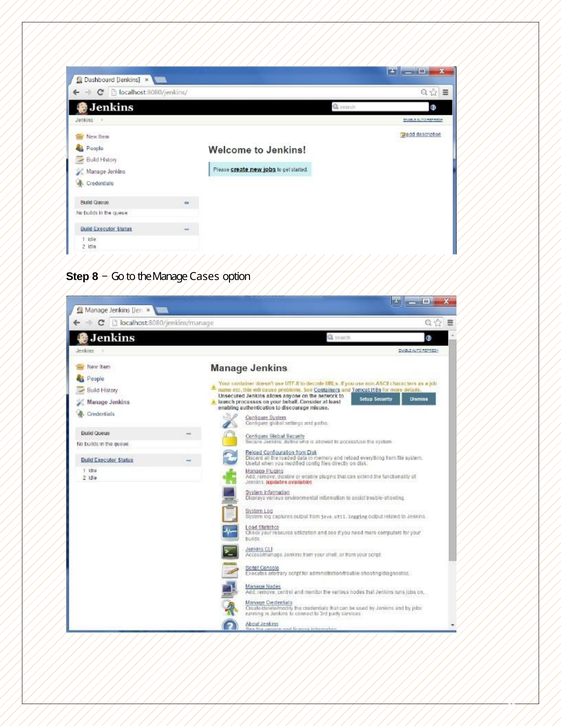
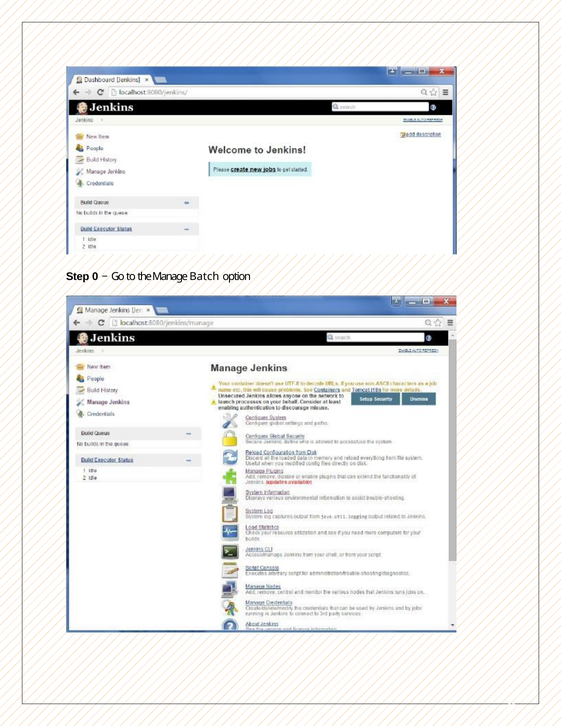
8: 8 -> 0
Cases: Cases -> Batch
